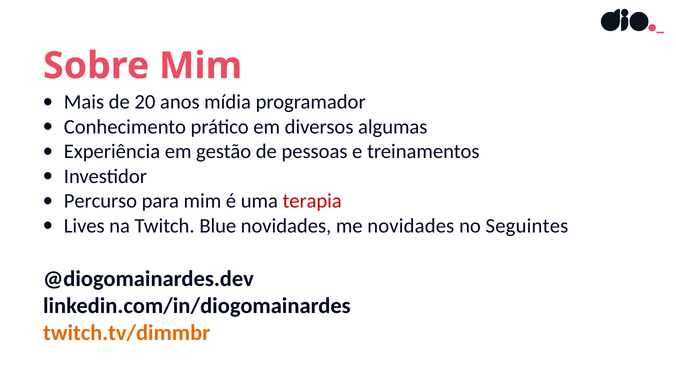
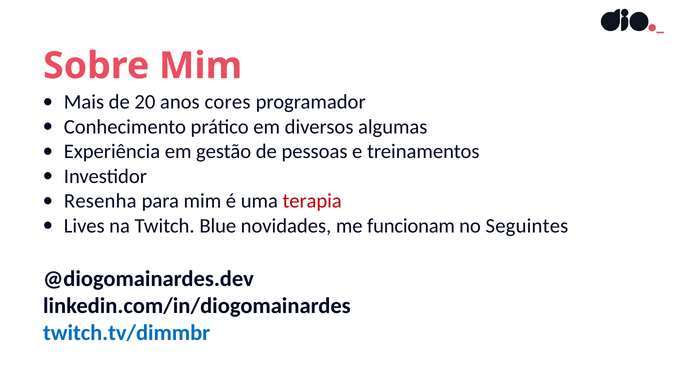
mídia: mídia -> cores
Percurso: Percurso -> Resenha
me novidades: novidades -> funcionam
twitch.tv/dimmbr colour: orange -> blue
